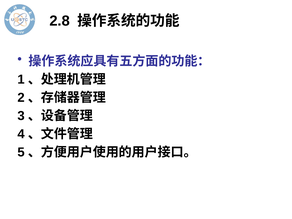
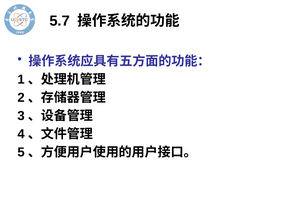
2.8: 2.8 -> 5.7
